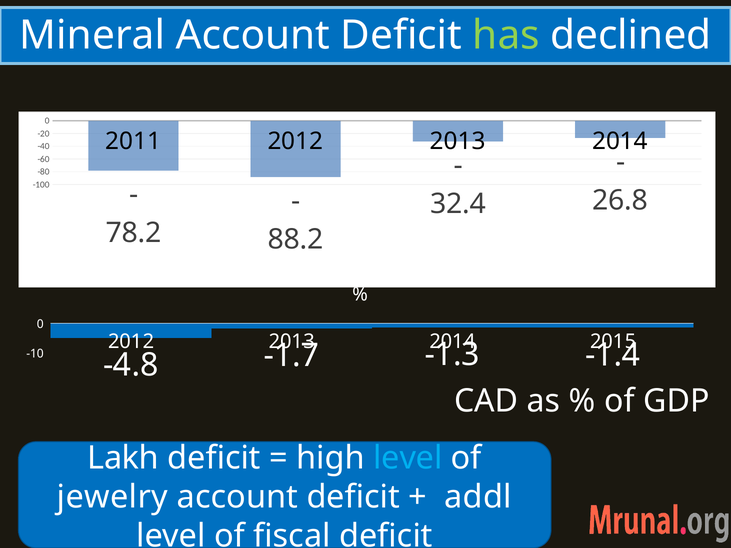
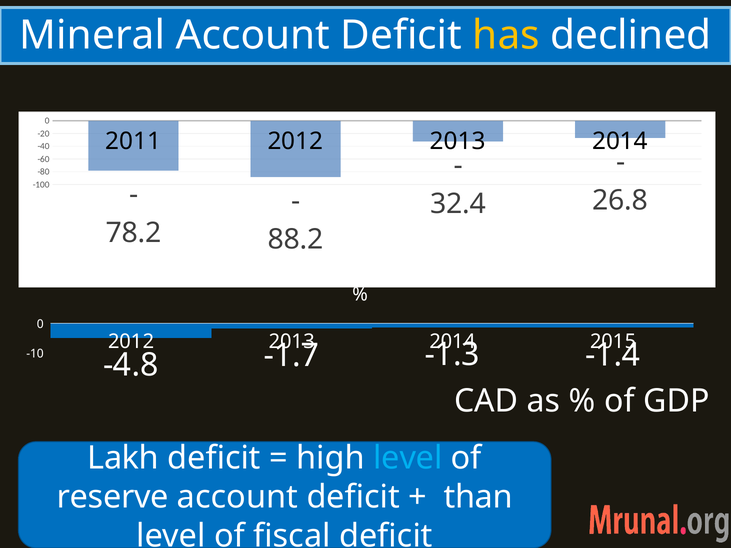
has colour: light green -> yellow
jewelry: jewelry -> reserve
addl: addl -> than
